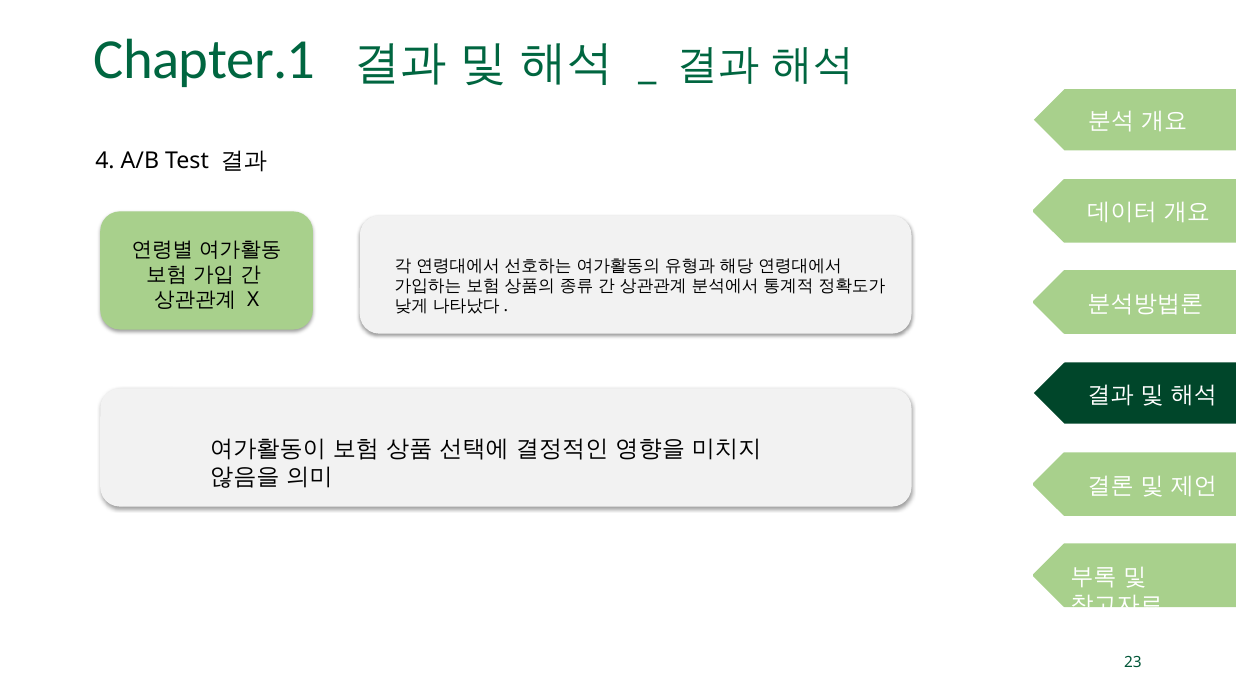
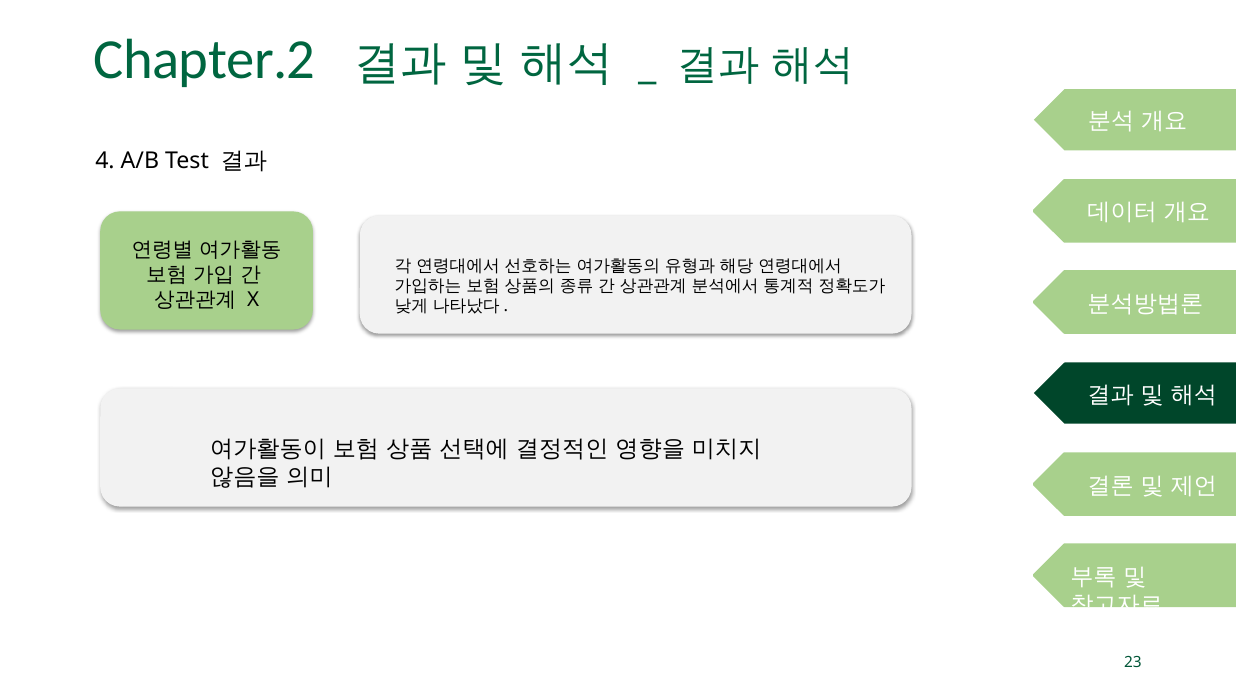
Chapter.1: Chapter.1 -> Chapter.2
